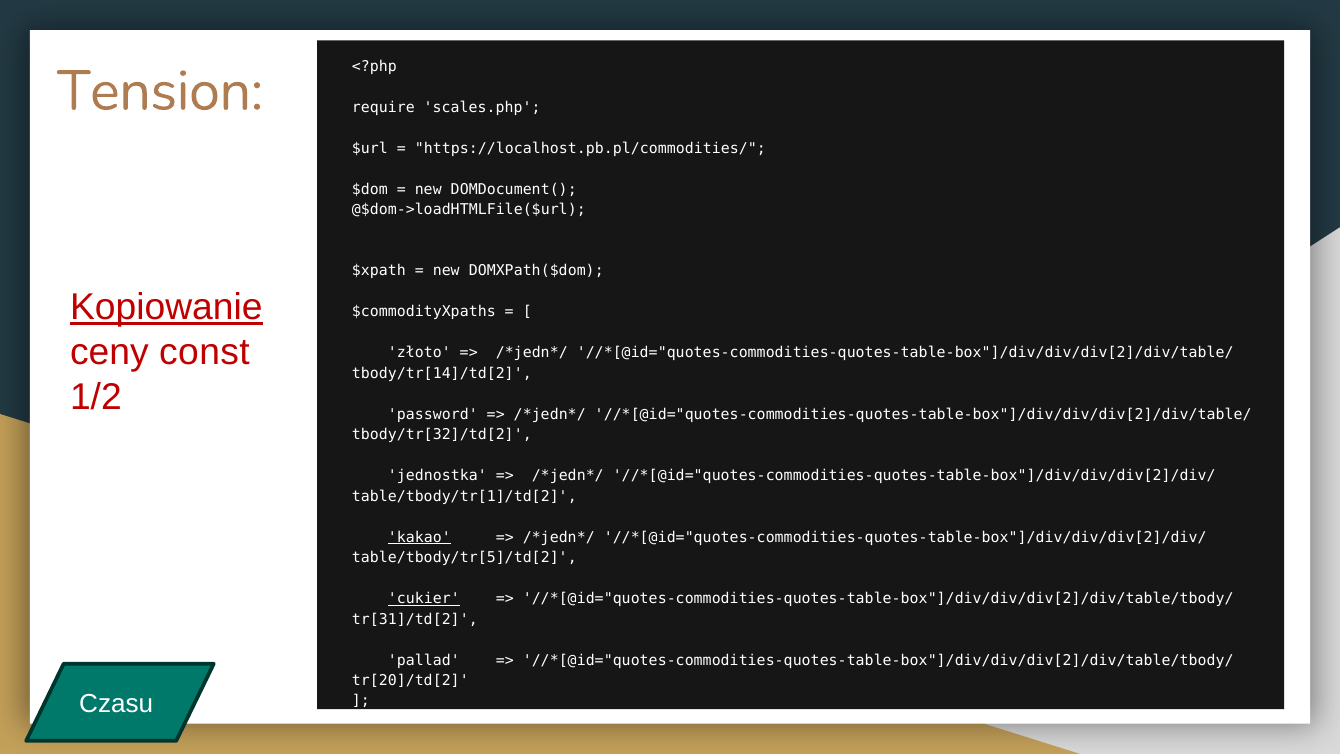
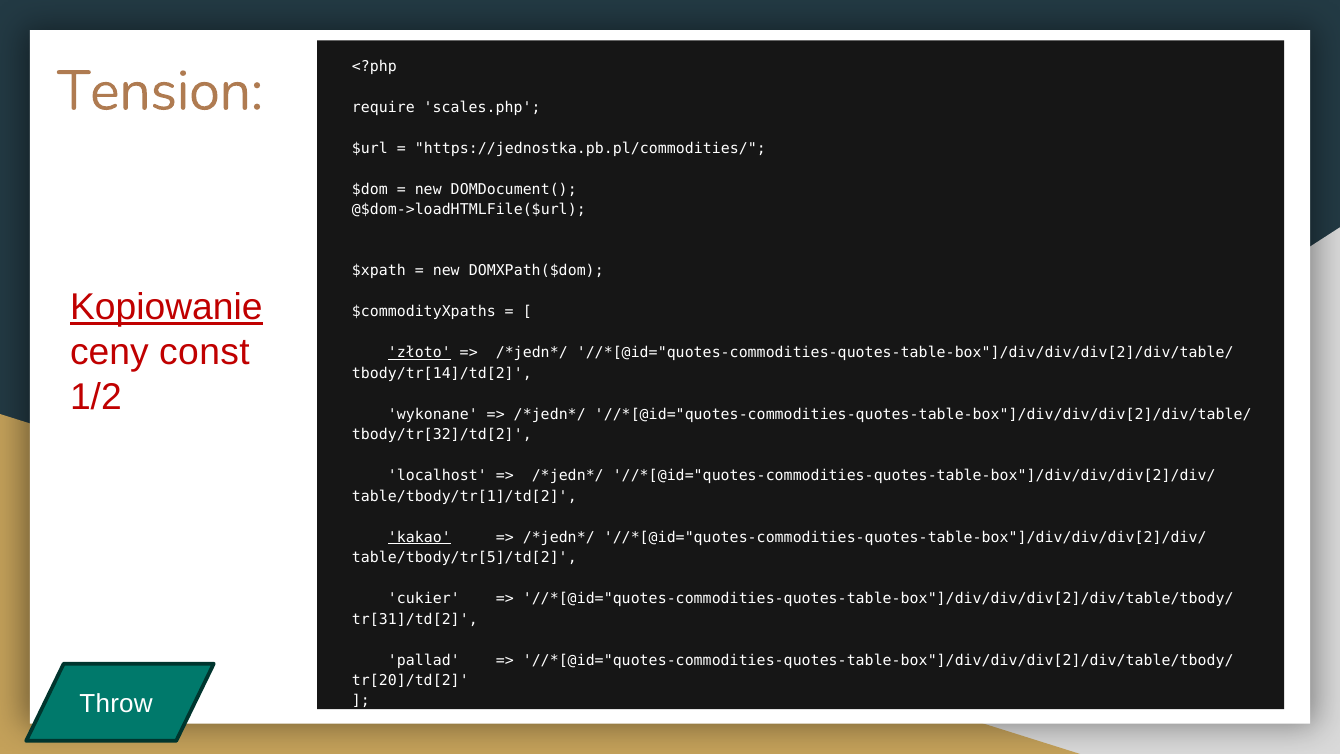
https://localhost.pb.pl/commodities/: https://localhost.pb.pl/commodities/ -> https://jednostka.pb.pl/commodities/
złoto underline: none -> present
password: password -> wykonane
jednostka: jednostka -> localhost
cukier underline: present -> none
Czasu: Czasu -> Throw
